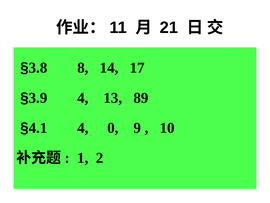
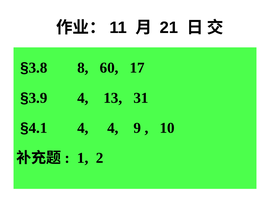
14: 14 -> 60
89: 89 -> 31
4 0: 0 -> 4
